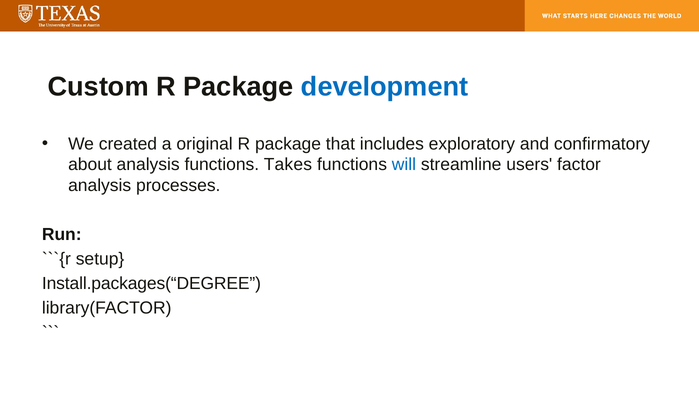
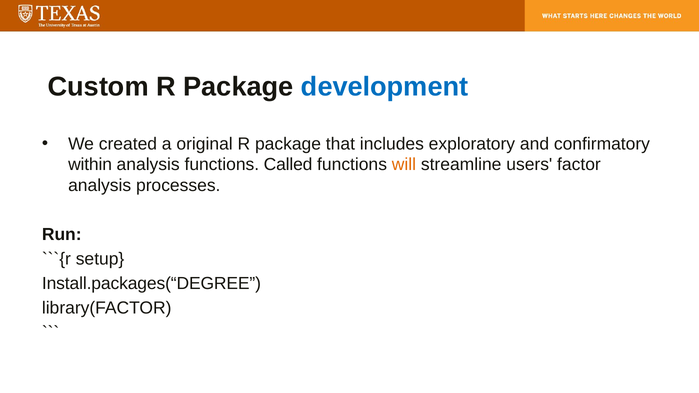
about: about -> within
Takes: Takes -> Called
will colour: blue -> orange
